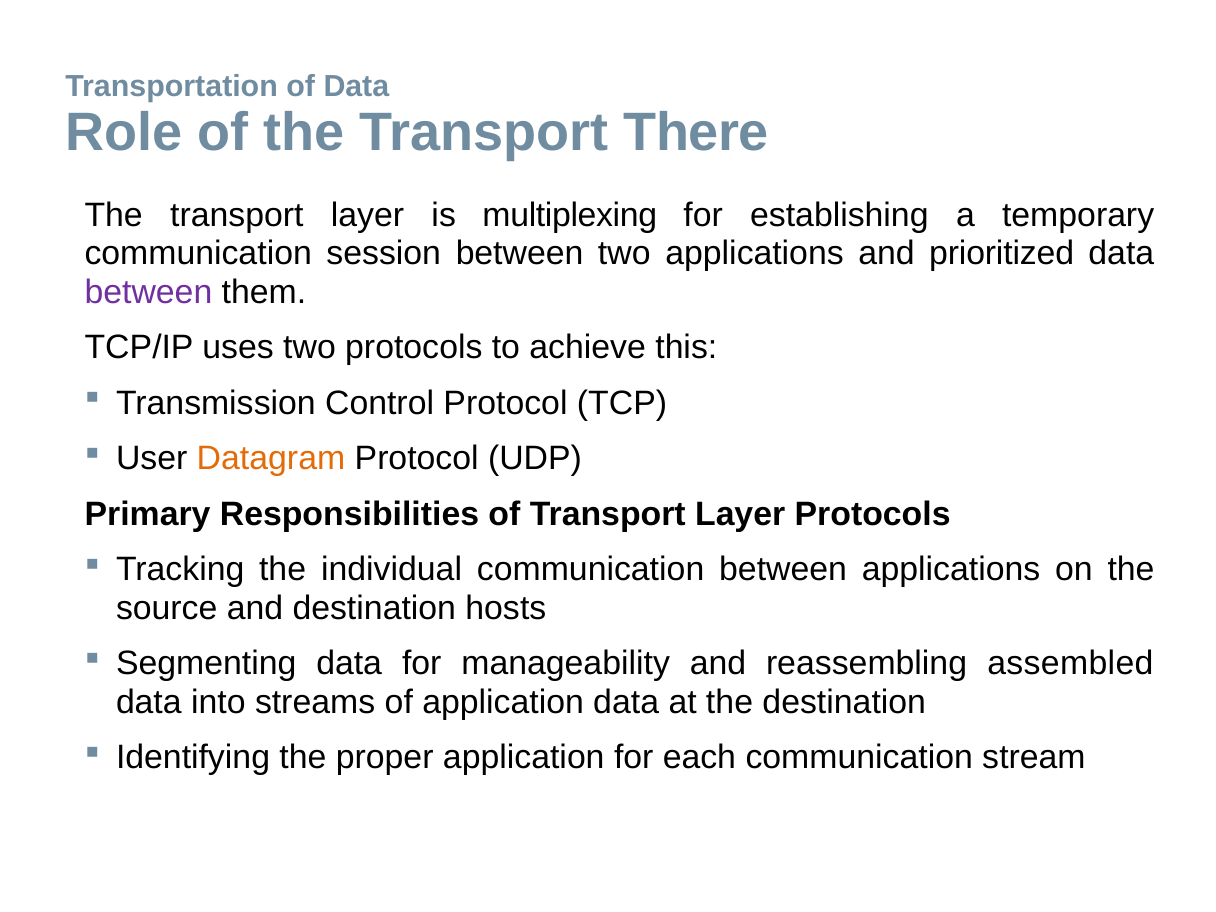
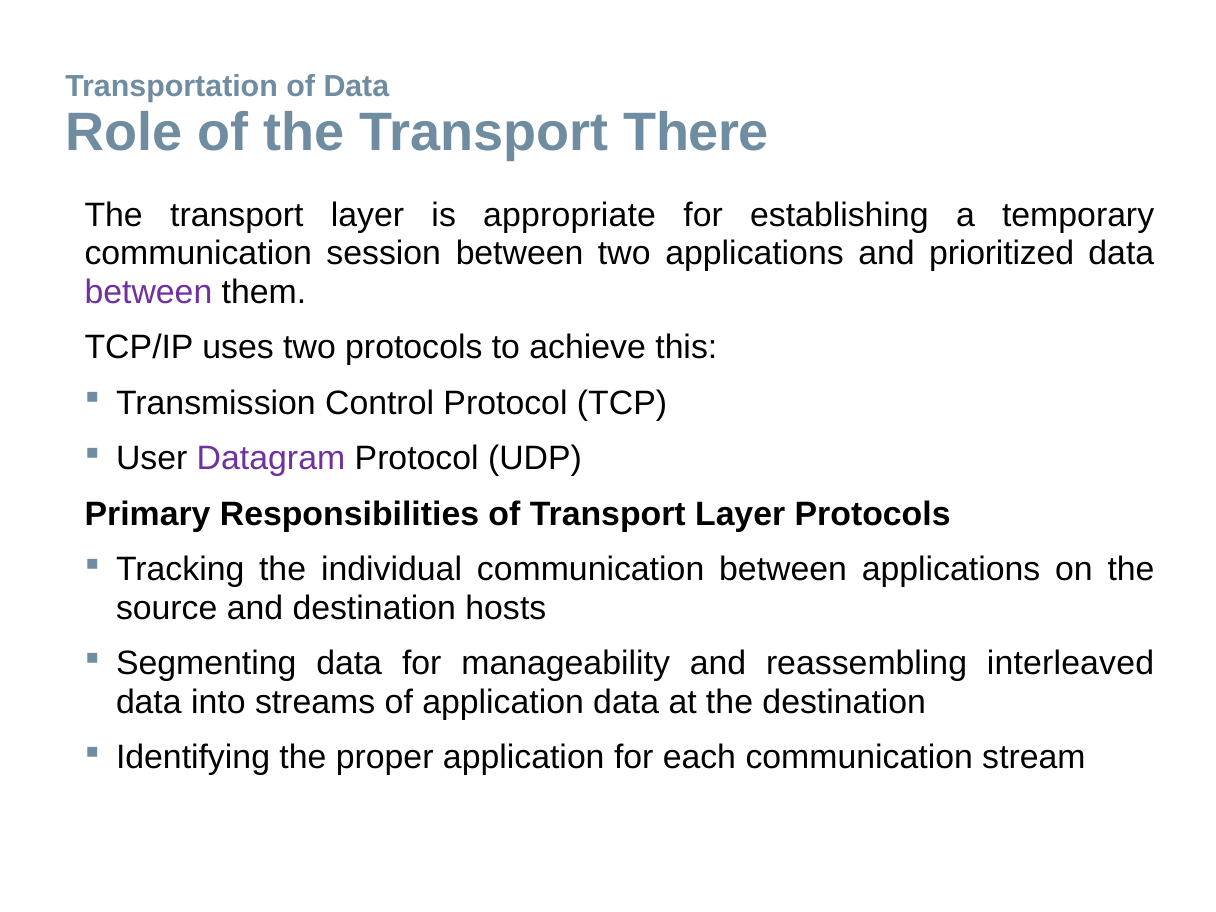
multiplexing: multiplexing -> appropriate
Datagram colour: orange -> purple
assembled: assembled -> interleaved
